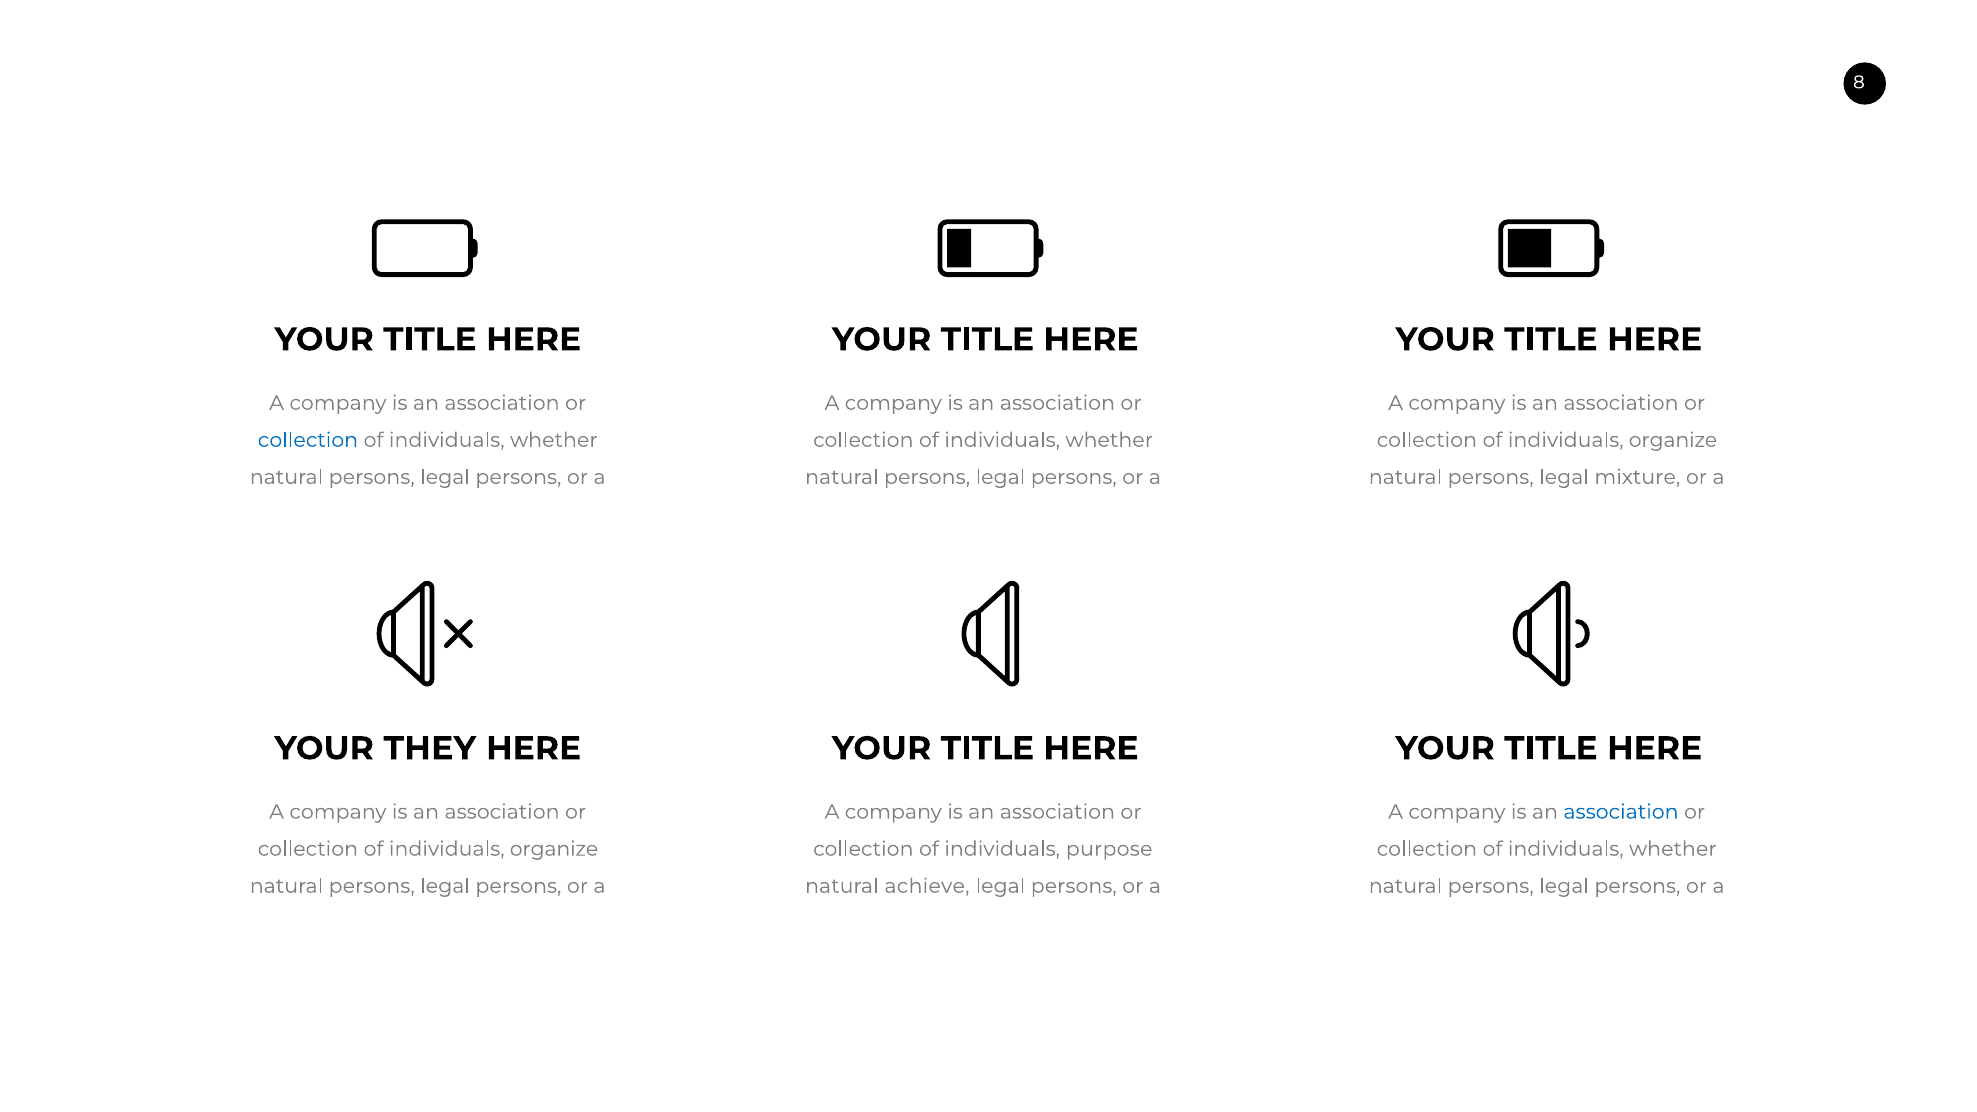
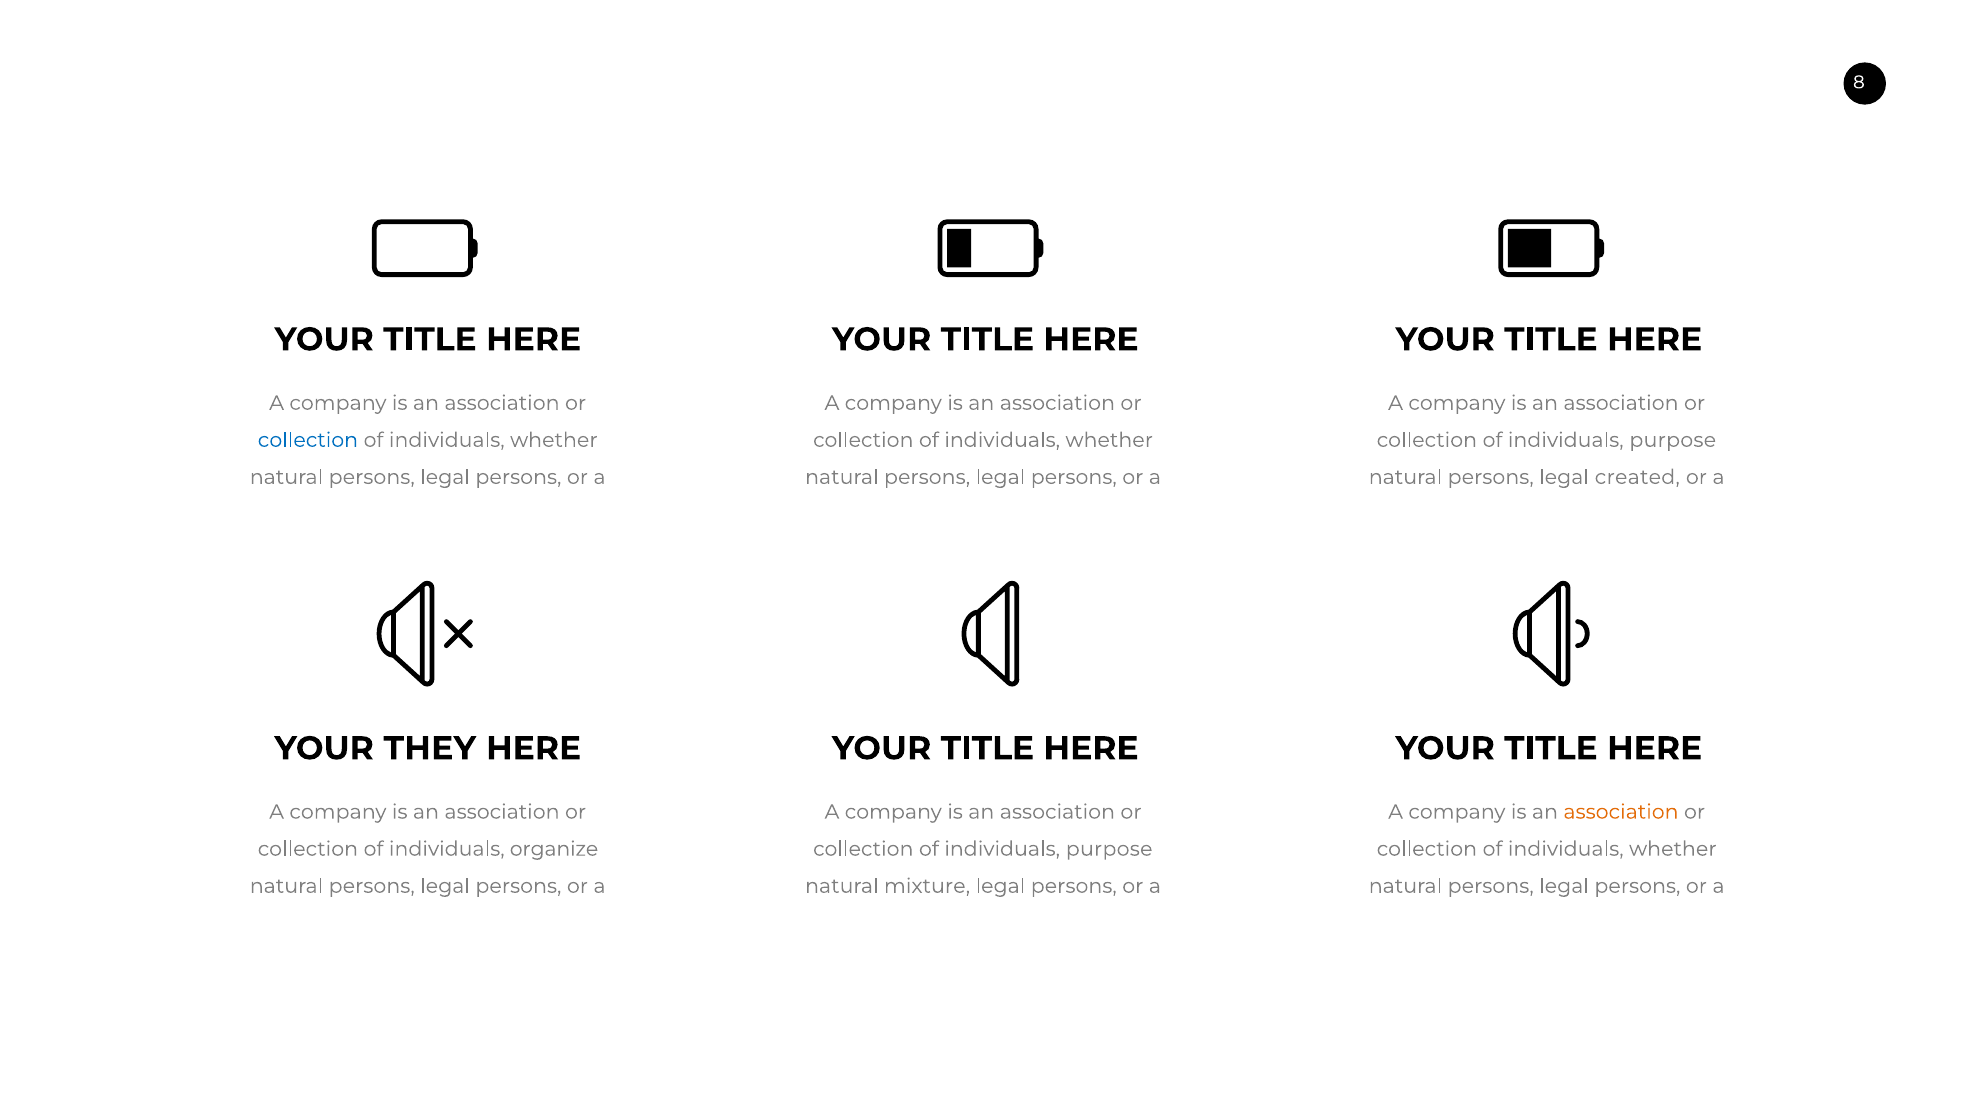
organize at (1673, 440): organize -> purpose
mixture: mixture -> created
association at (1621, 812) colour: blue -> orange
achieve: achieve -> mixture
